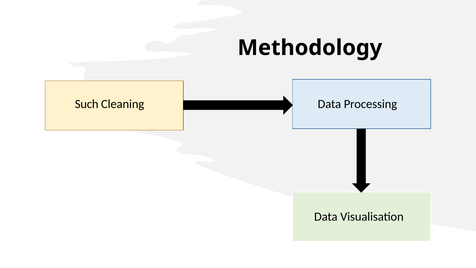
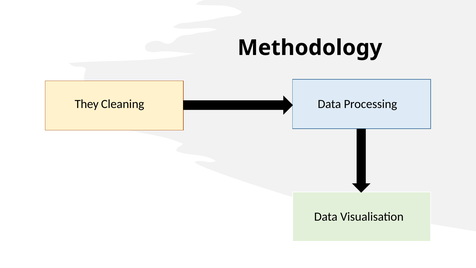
Such: Such -> They
